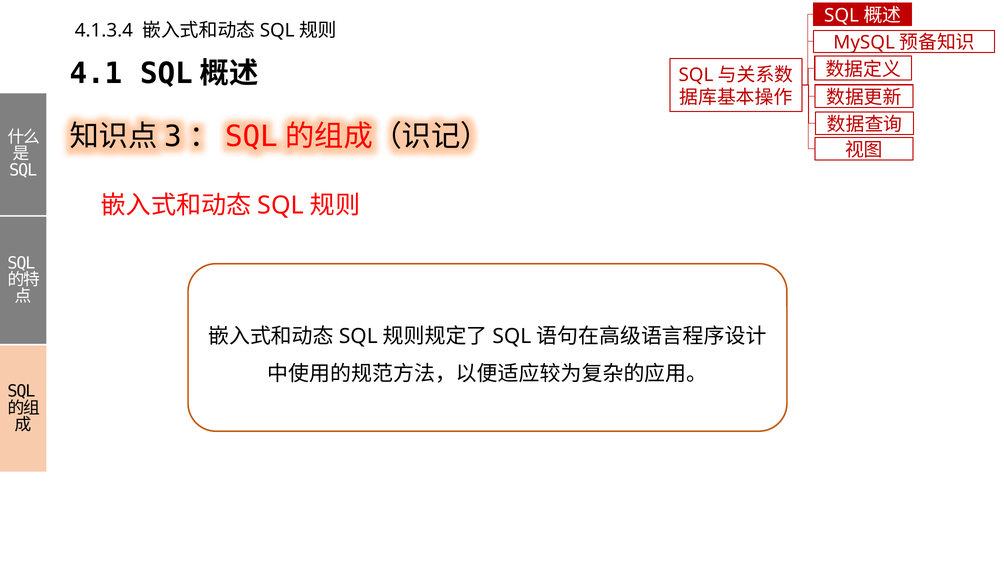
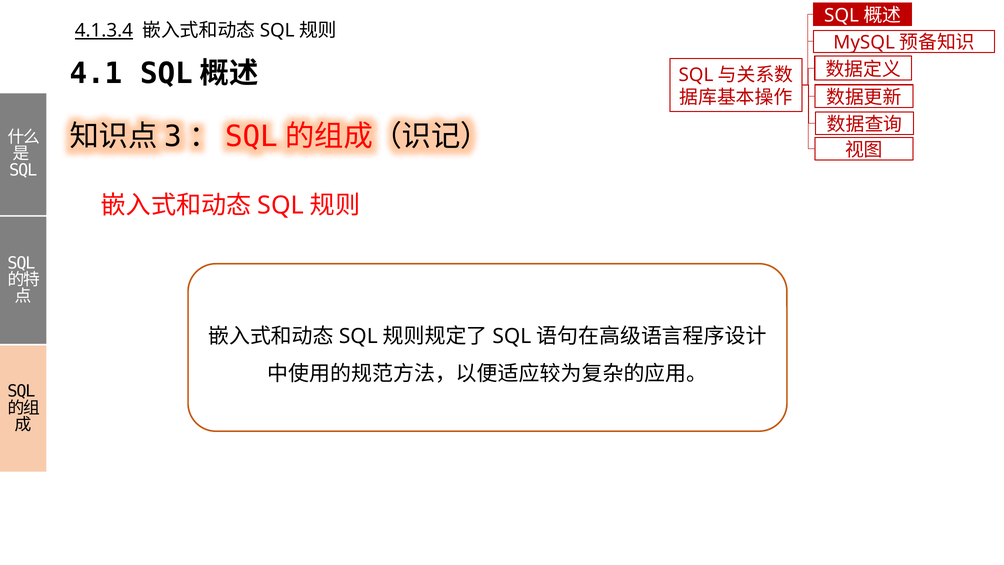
4.1.3.4 underline: none -> present
